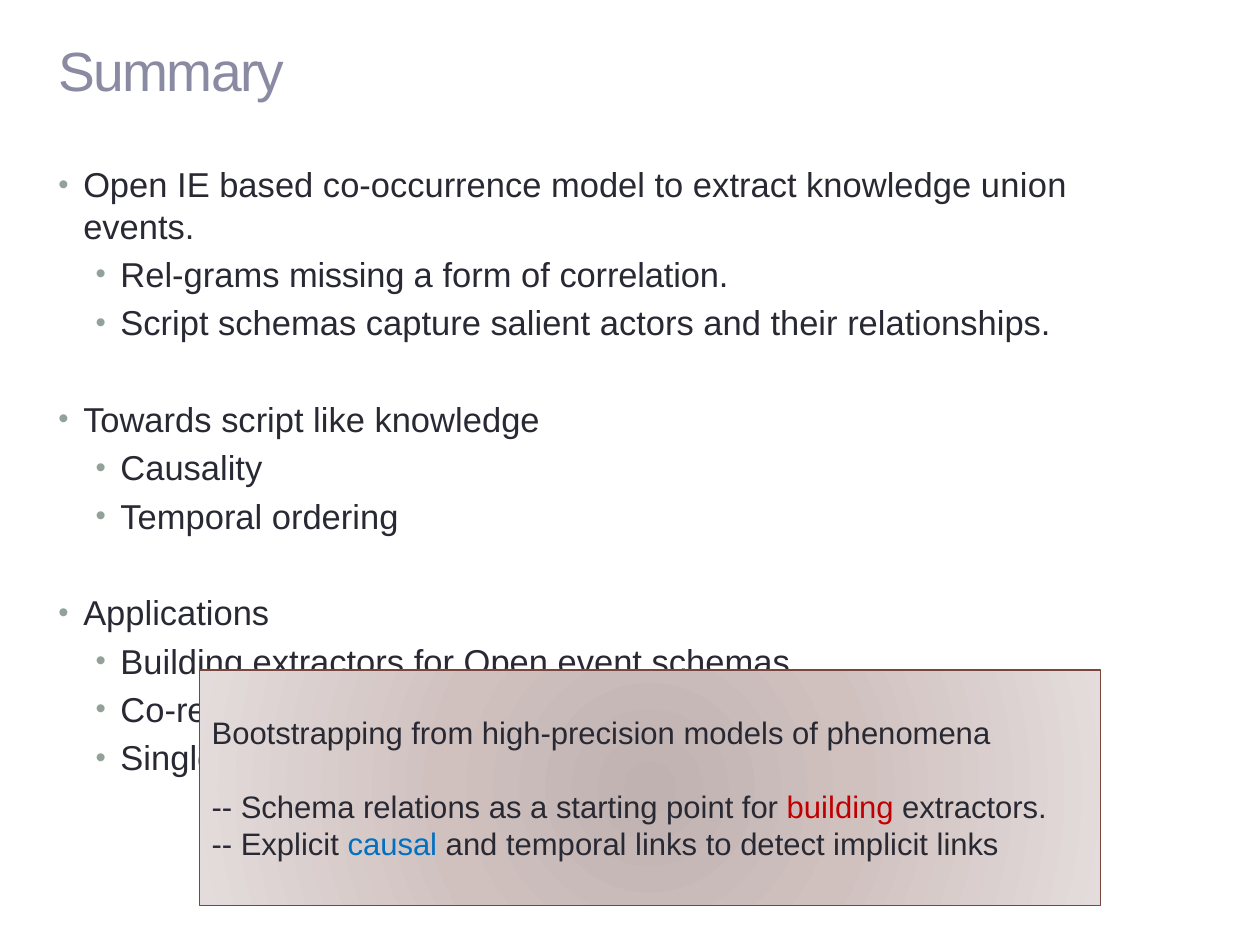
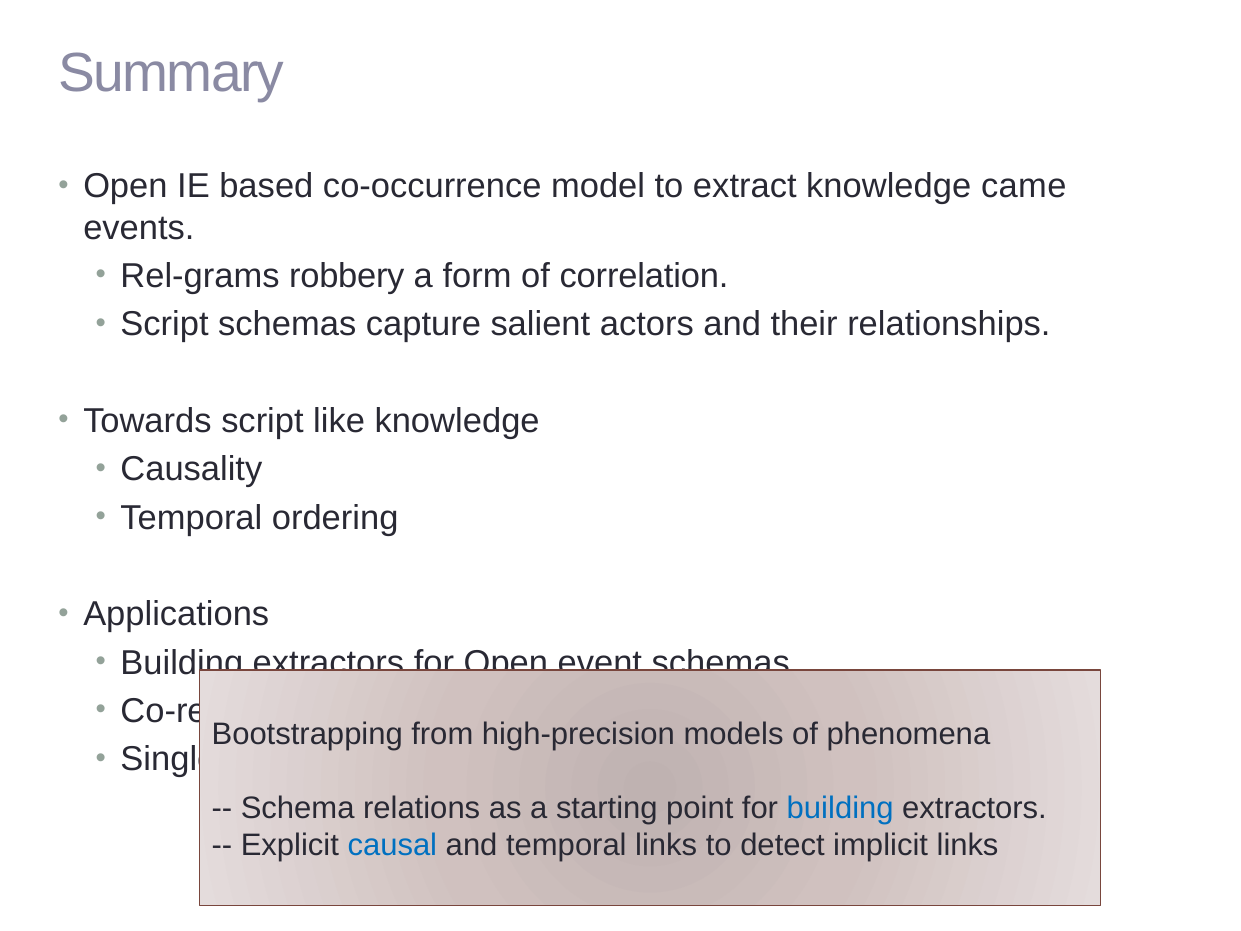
union: union -> came
missing: missing -> robbery
building at (840, 808) colour: red -> blue
